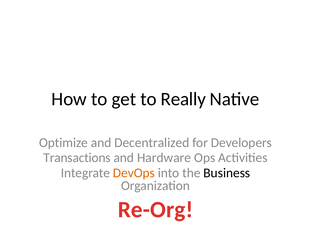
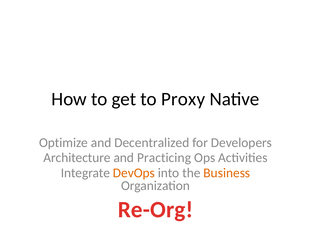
Really: Really -> Proxy
Transactions: Transactions -> Architecture
Hardware: Hardware -> Practicing
Business colour: black -> orange
